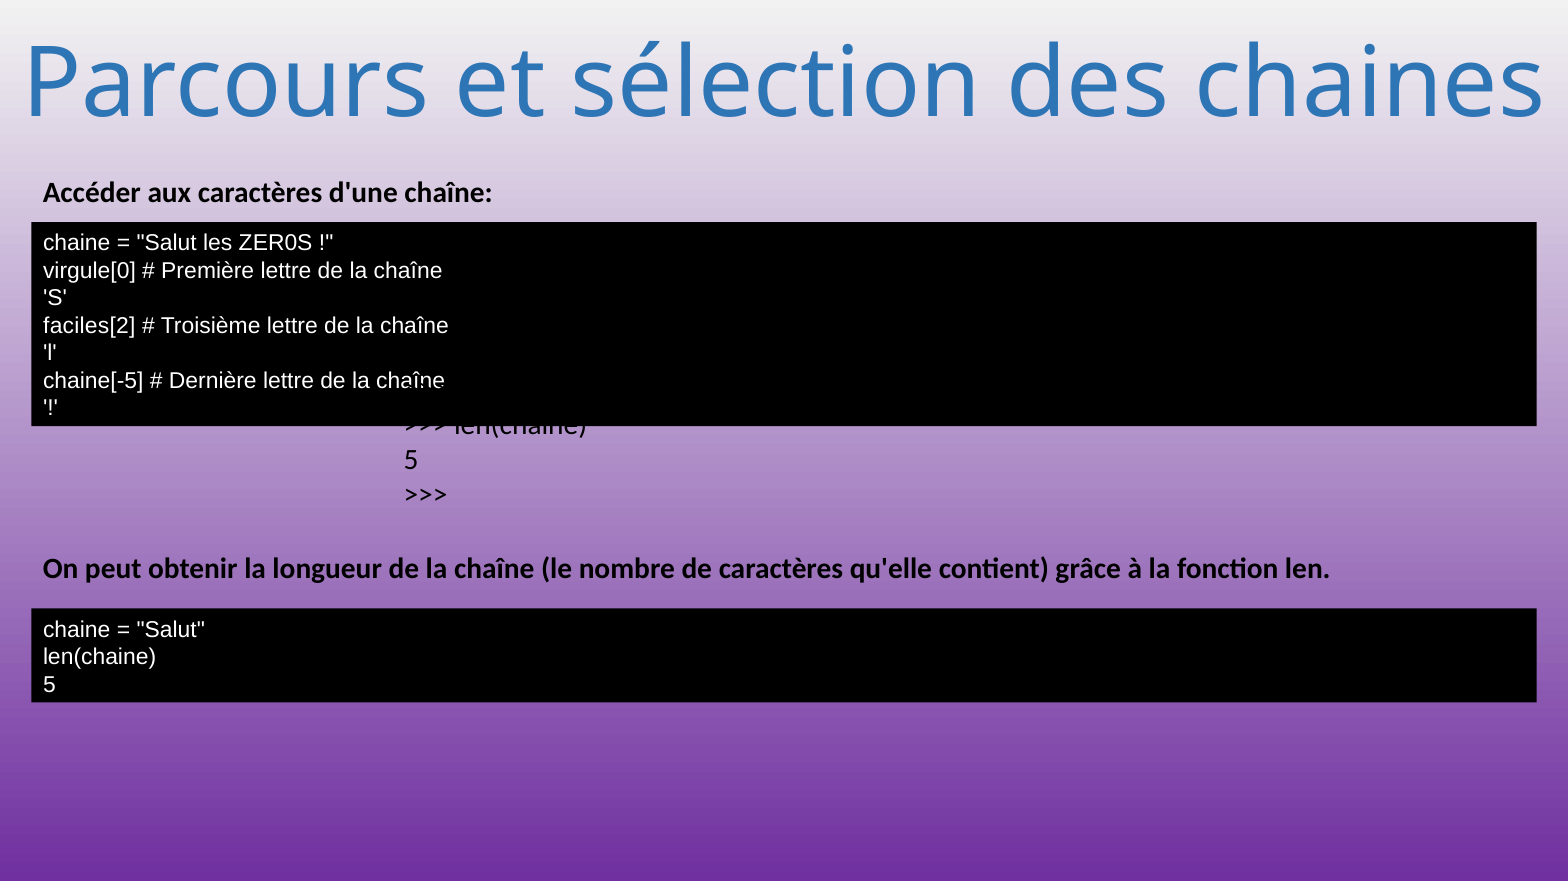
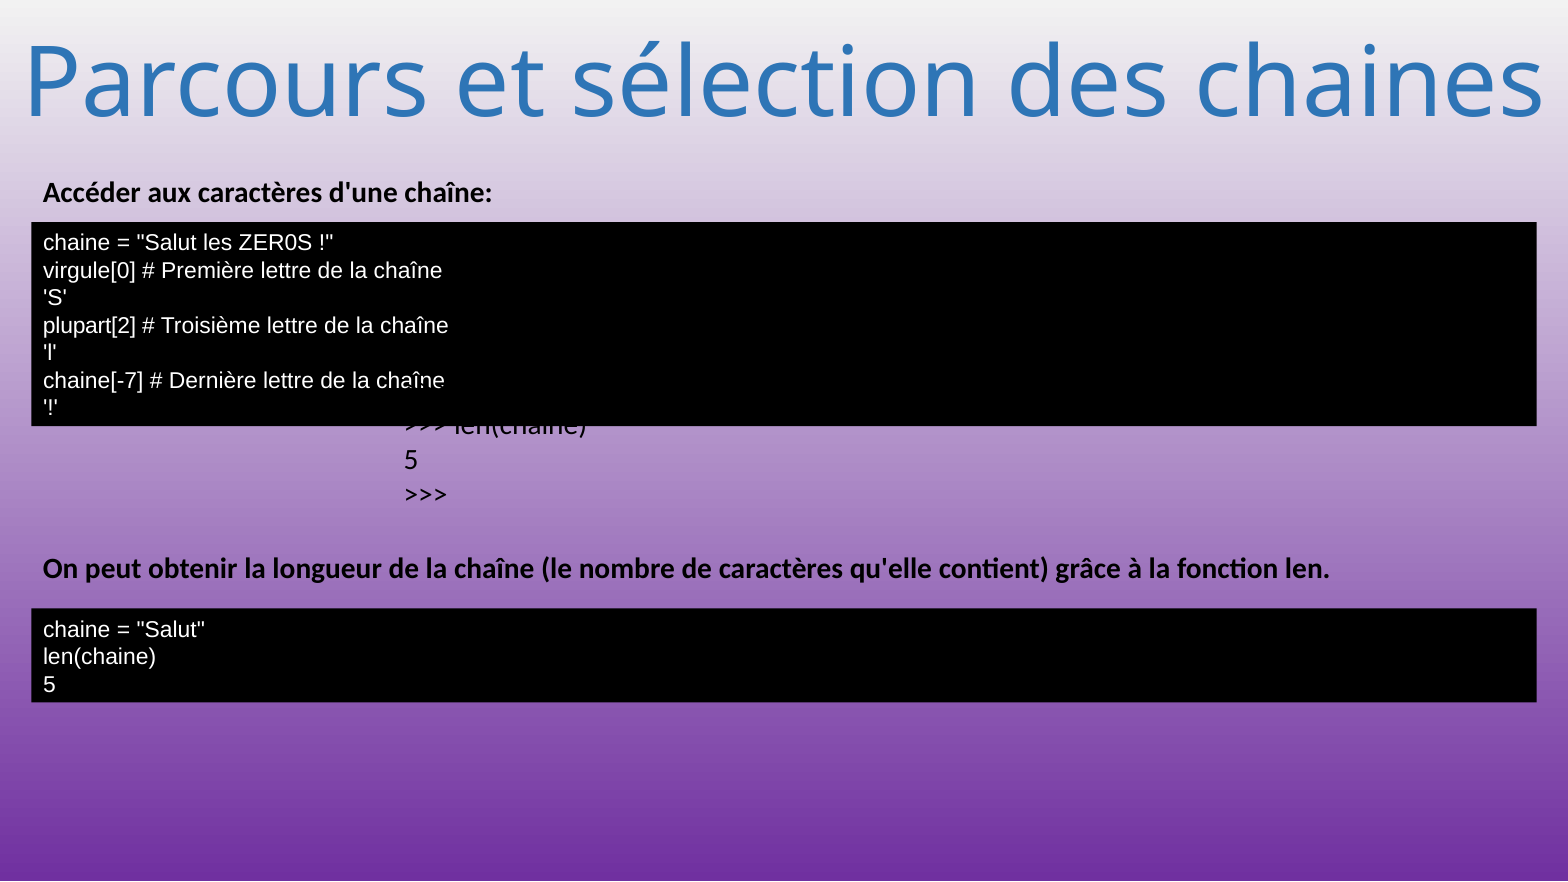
faciles[2: faciles[2 -> plupart[2
chaine[-5: chaine[-5 -> chaine[-7
